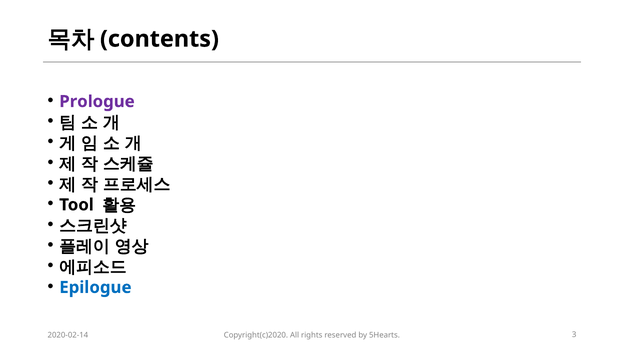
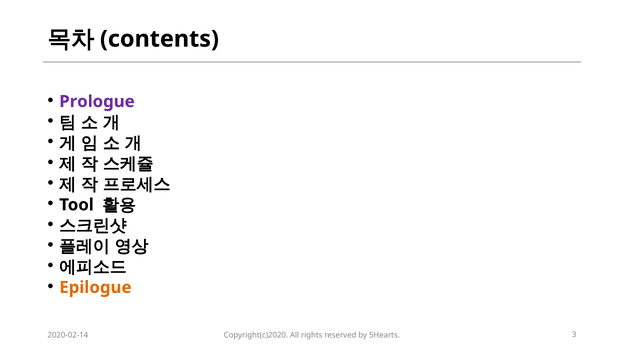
Epilogue colour: blue -> orange
